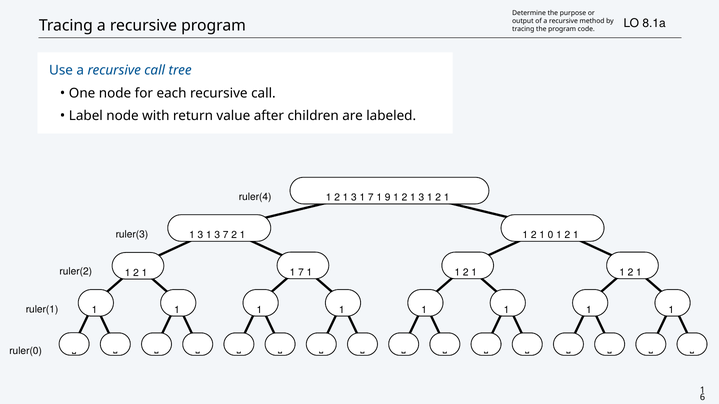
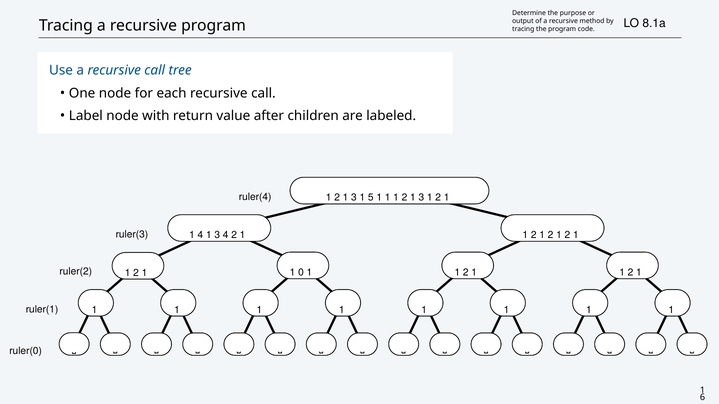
3 1 7: 7 -> 5
9 at (388, 198): 9 -> 1
ruler(3 1 3: 3 -> 4
3 7: 7 -> 4
0 at (551, 235): 0 -> 2
7 at (301, 273): 7 -> 0
